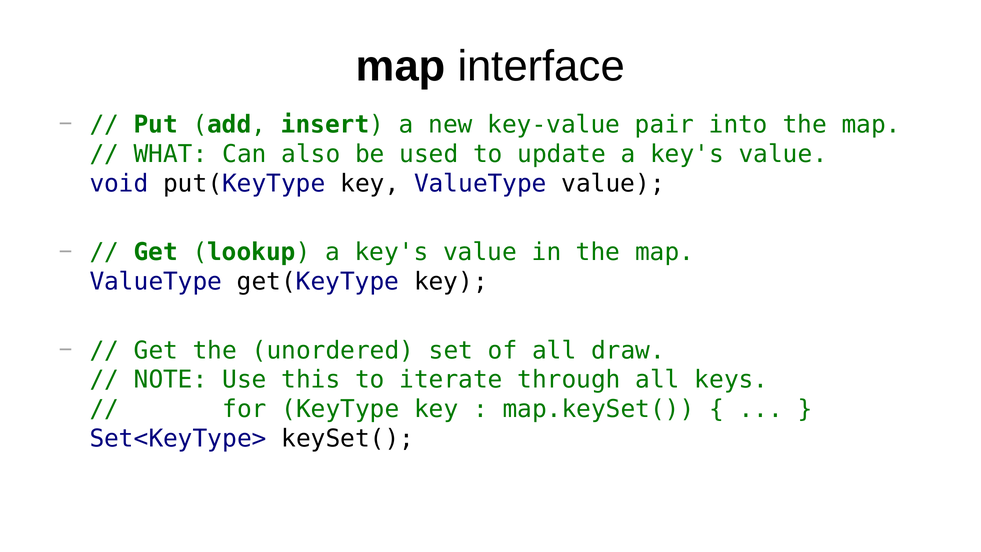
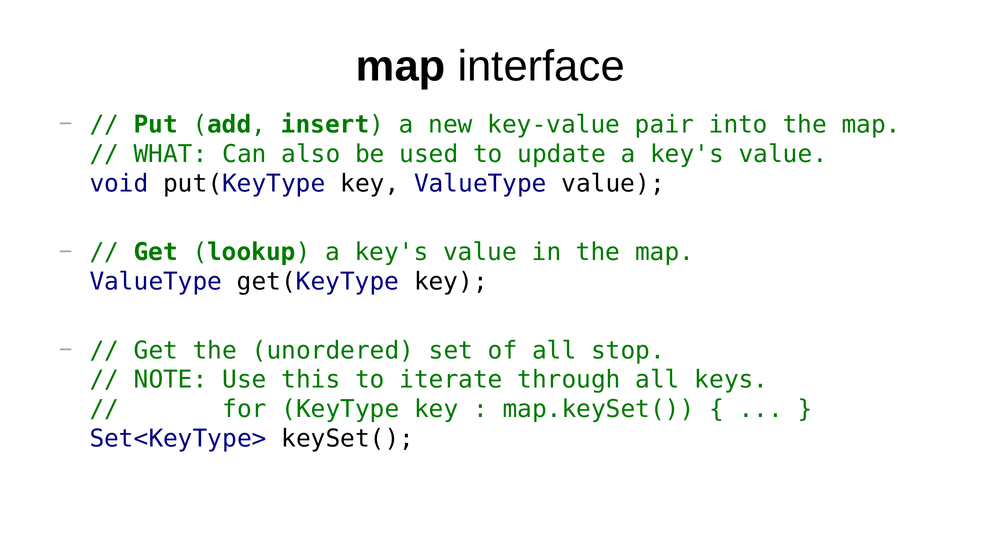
draw: draw -> stop
